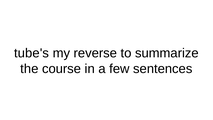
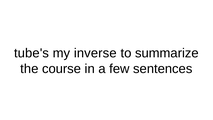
reverse: reverse -> inverse
